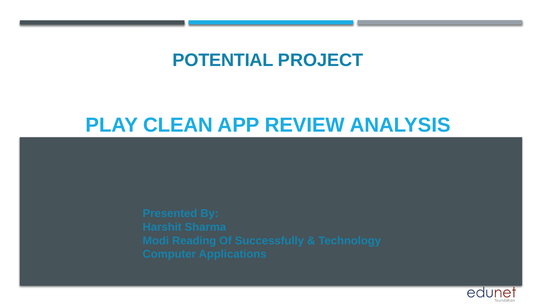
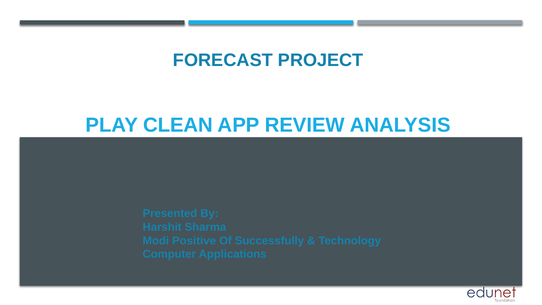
POTENTIAL: POTENTIAL -> FORECAST
Reading: Reading -> Positive
